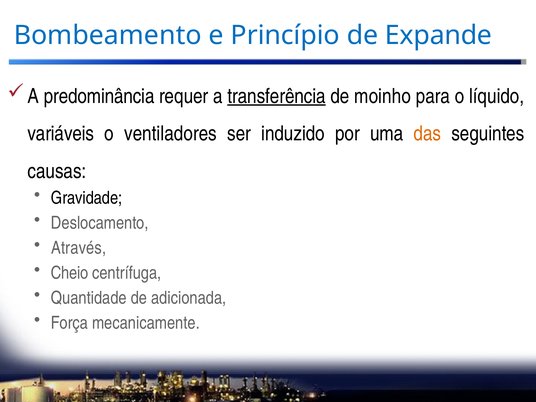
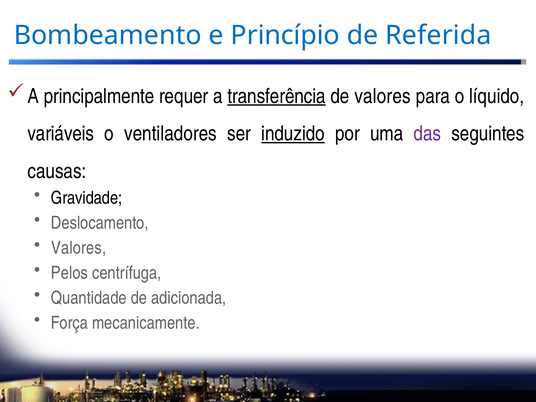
Expande: Expande -> Referida
predominância: predominância -> principalmente
de moinho: moinho -> valores
induzido underline: none -> present
das colour: orange -> purple
Através at (79, 248): Através -> Valores
Cheio: Cheio -> Pelos
